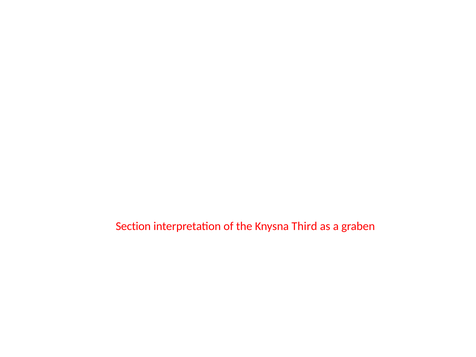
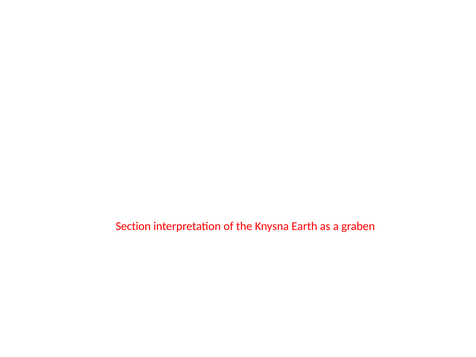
Third: Third -> Earth
